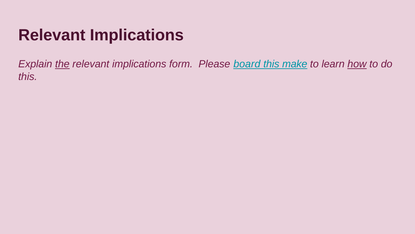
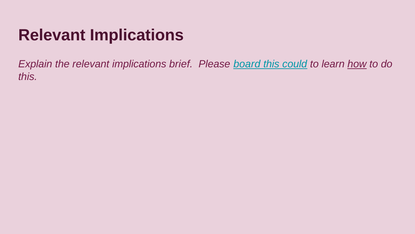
the underline: present -> none
form: form -> brief
make: make -> could
